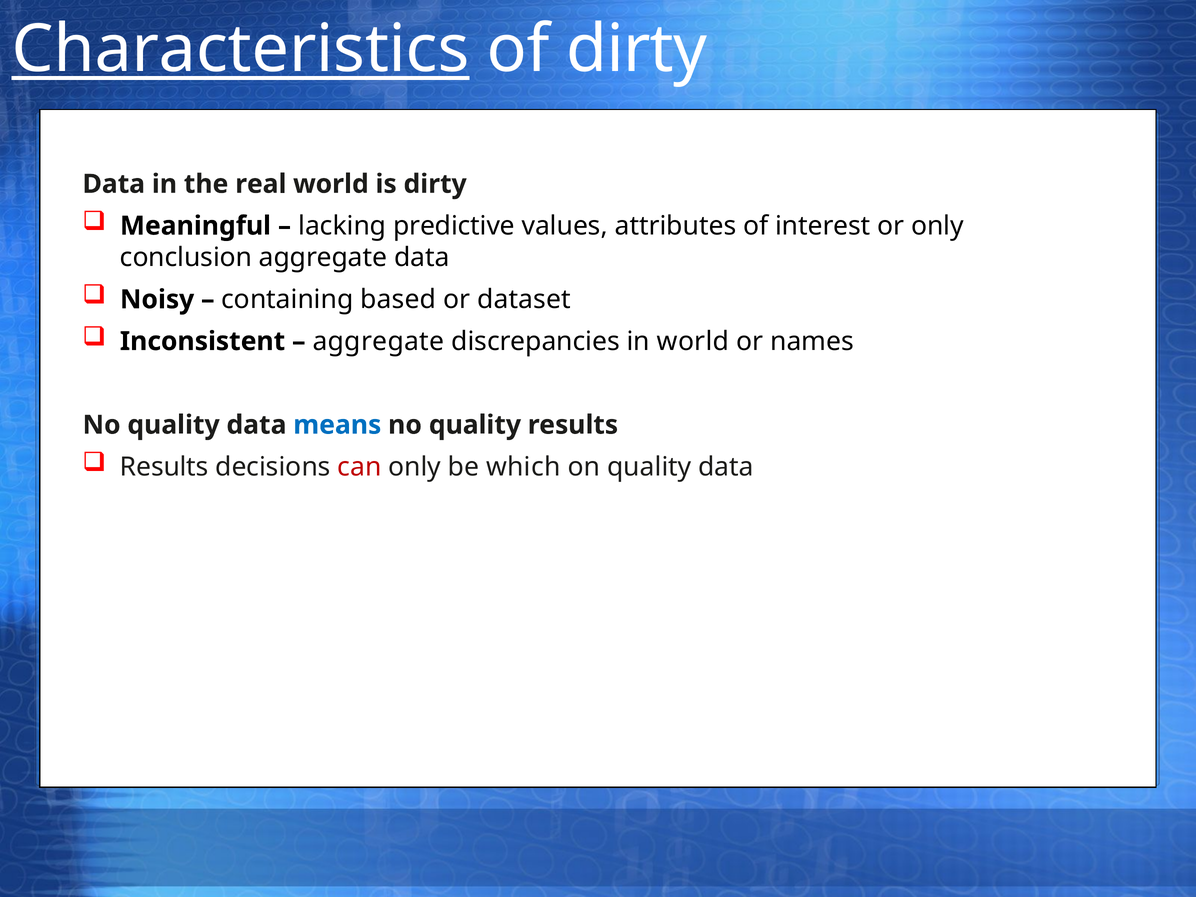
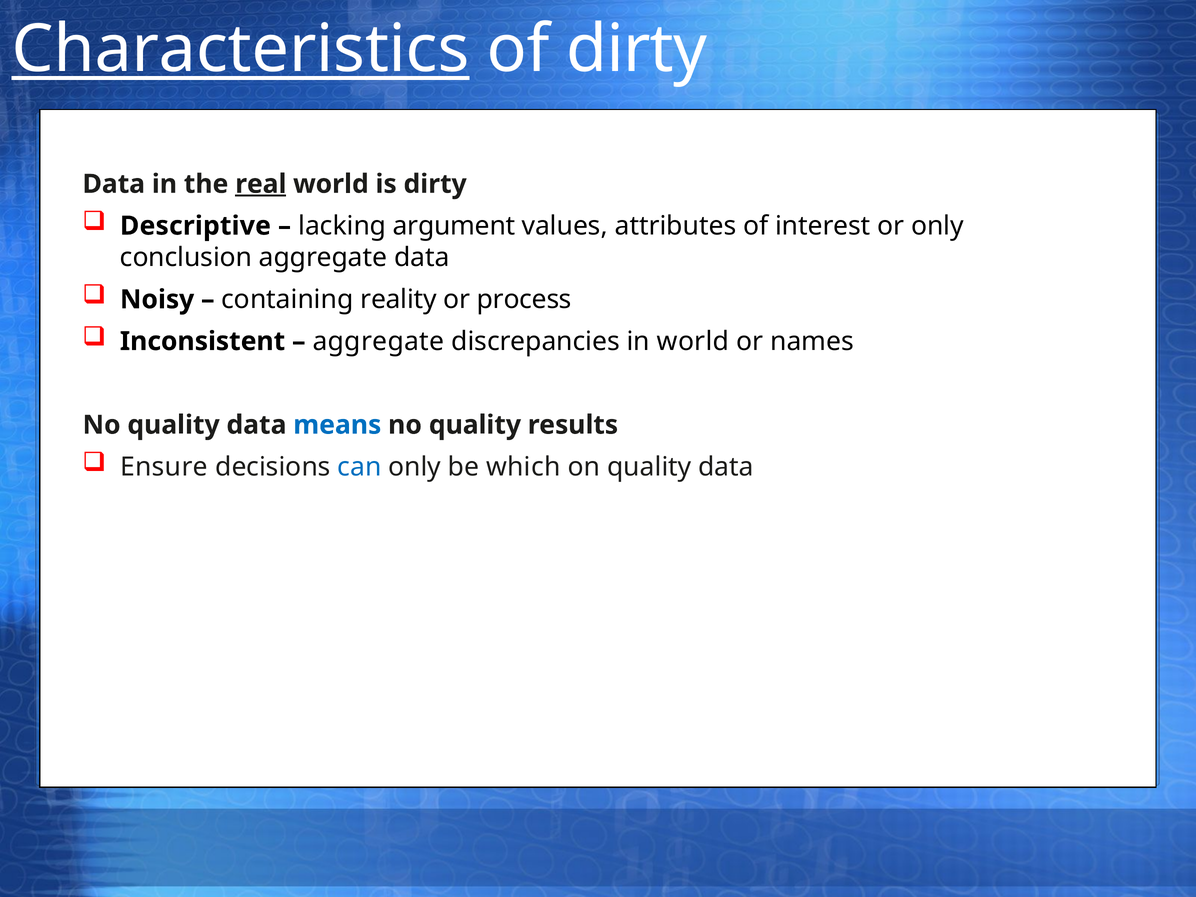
real underline: none -> present
Meaningful: Meaningful -> Descriptive
predictive: predictive -> argument
based: based -> reality
dataset: dataset -> process
Results at (164, 467): Results -> Ensure
can colour: red -> blue
